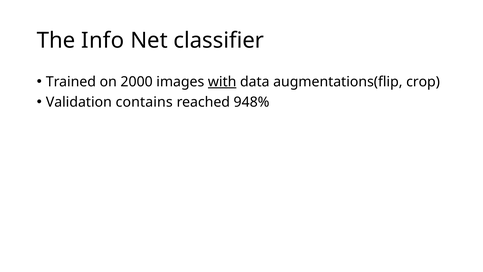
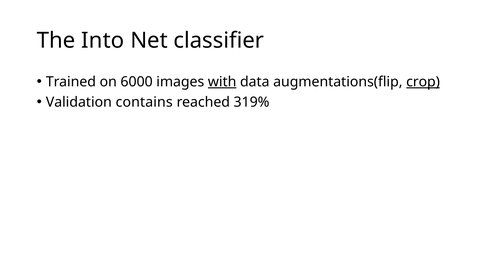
Info: Info -> Into
2000: 2000 -> 6000
crop underline: none -> present
948%: 948% -> 319%
